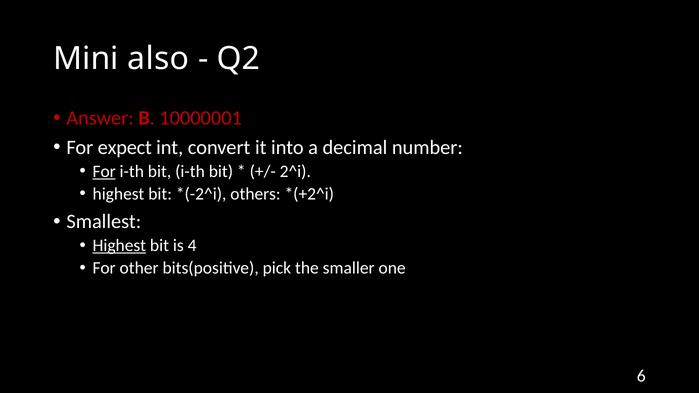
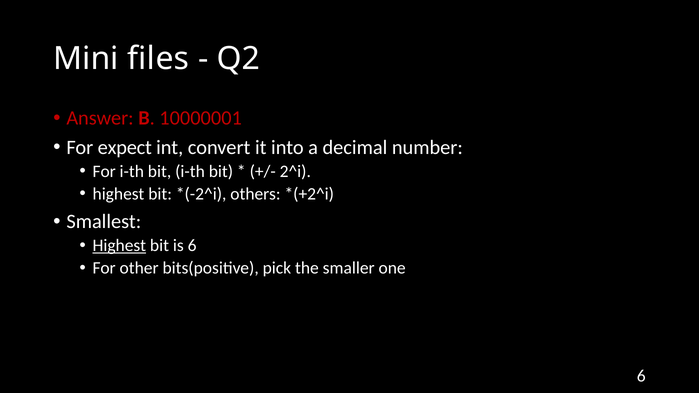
also: also -> files
For at (104, 172) underline: present -> none
is 4: 4 -> 6
